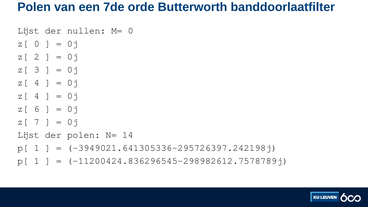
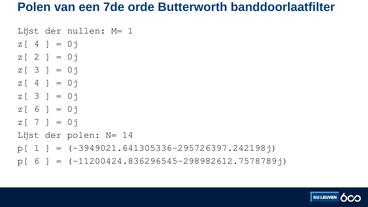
M= 0: 0 -> 1
0 at (37, 44): 0 -> 4
4 at (37, 96): 4 -> 3
1 at (37, 161): 1 -> 6
